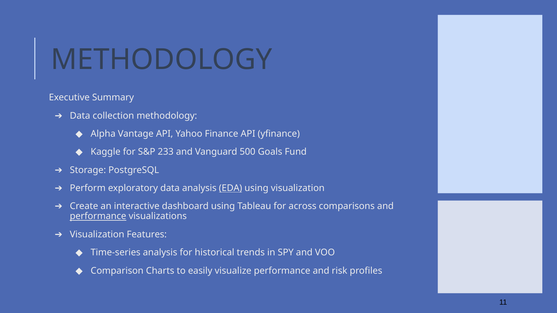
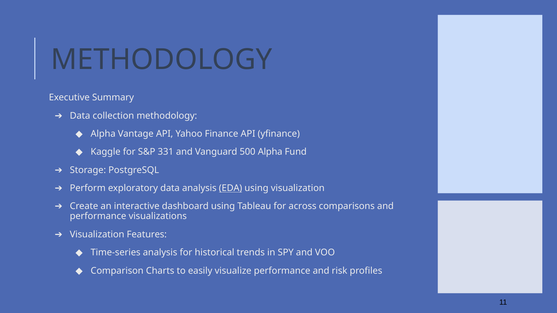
233: 233 -> 331
500 Goals: Goals -> Alpha
performance at (98, 216) underline: present -> none
